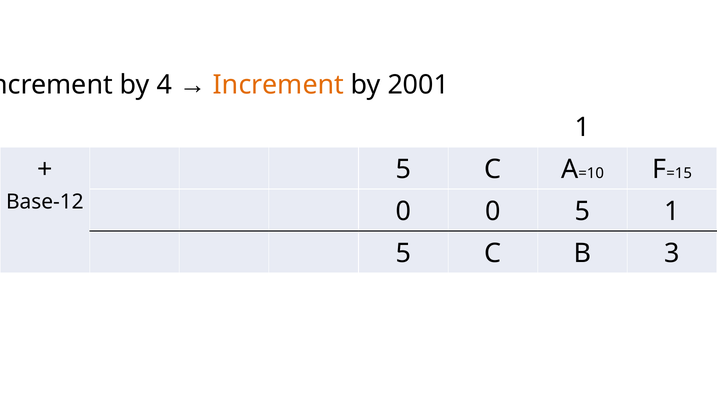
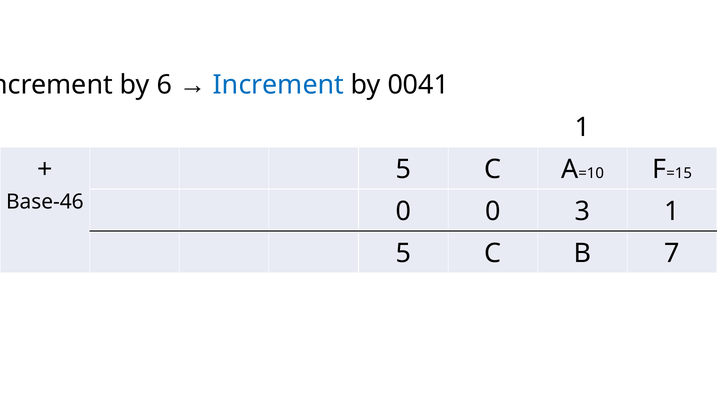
4: 4 -> 6
Increment at (278, 85) colour: orange -> blue
2001: 2001 -> 0041
Base-12: Base-12 -> Base-46
0 5: 5 -> 3
3: 3 -> 7
